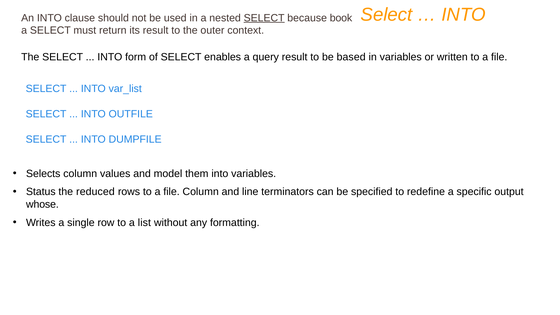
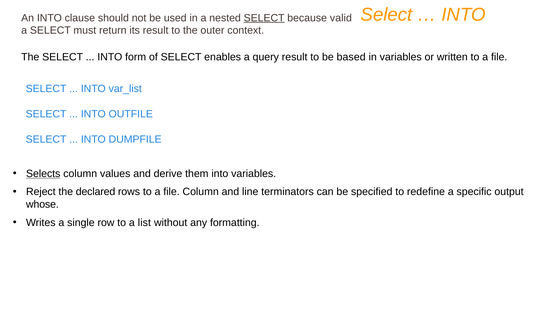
book: book -> valid
Selects underline: none -> present
model: model -> derive
Status: Status -> Reject
reduced: reduced -> declared
